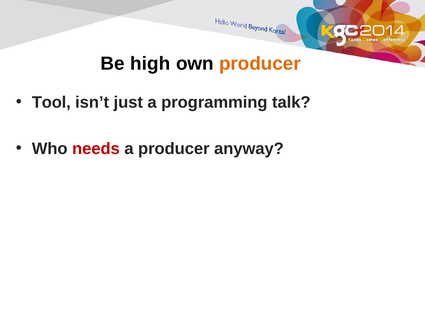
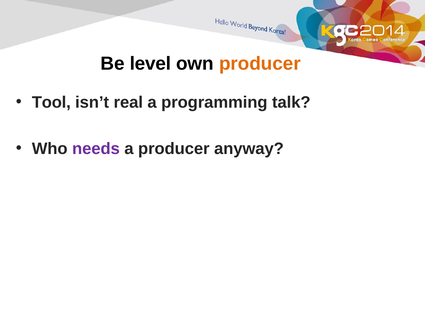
high: high -> level
just: just -> real
needs colour: red -> purple
